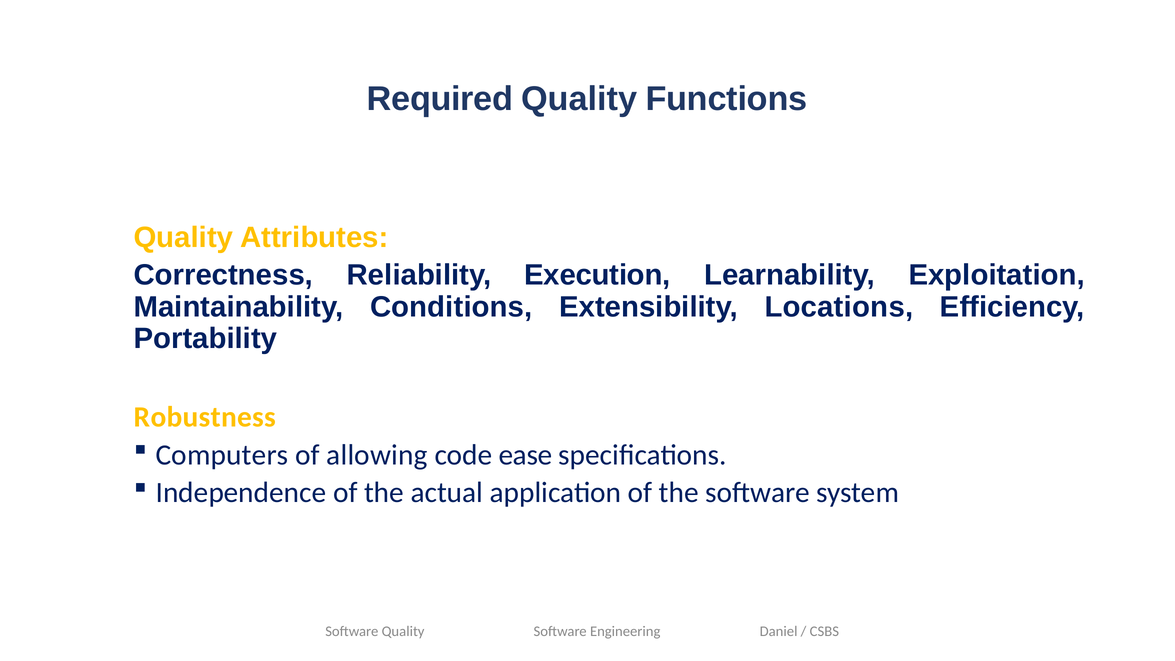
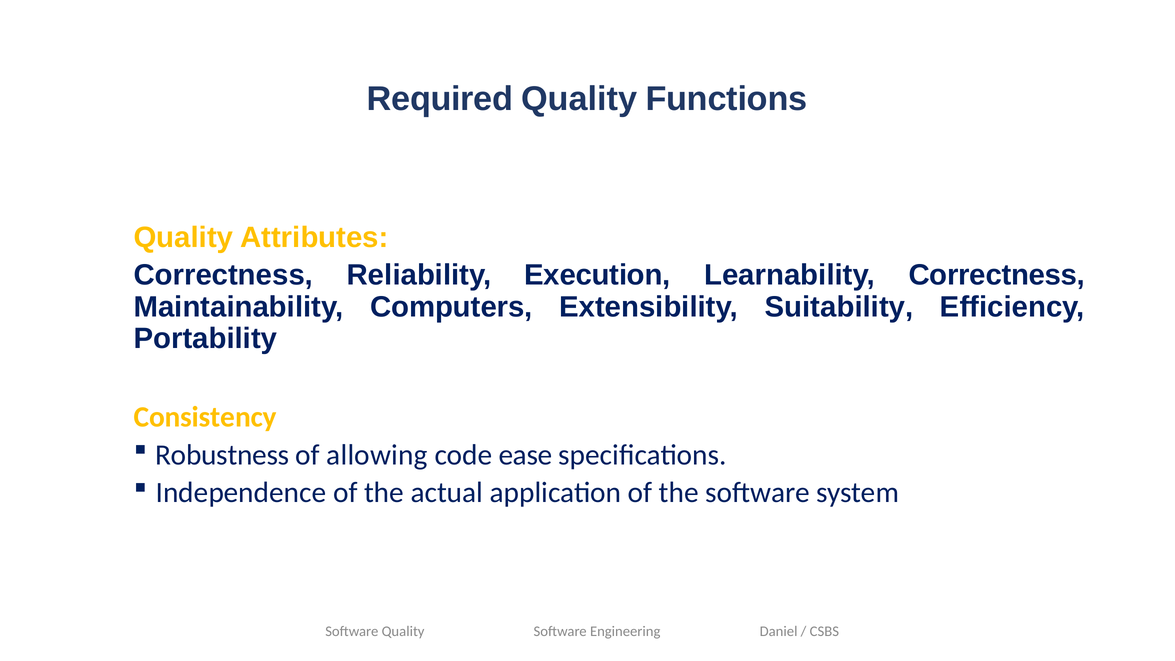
Learnability Exploitation: Exploitation -> Correctness
Conditions: Conditions -> Computers
Locations: Locations -> Suitability
Robustness: Robustness -> Consistency
Computers: Computers -> Robustness
